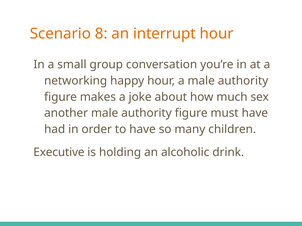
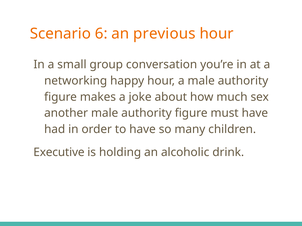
8: 8 -> 6
interrupt: interrupt -> previous
